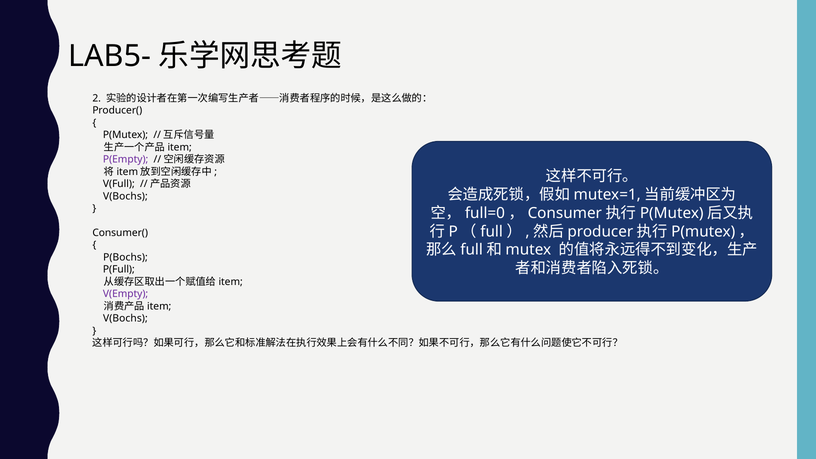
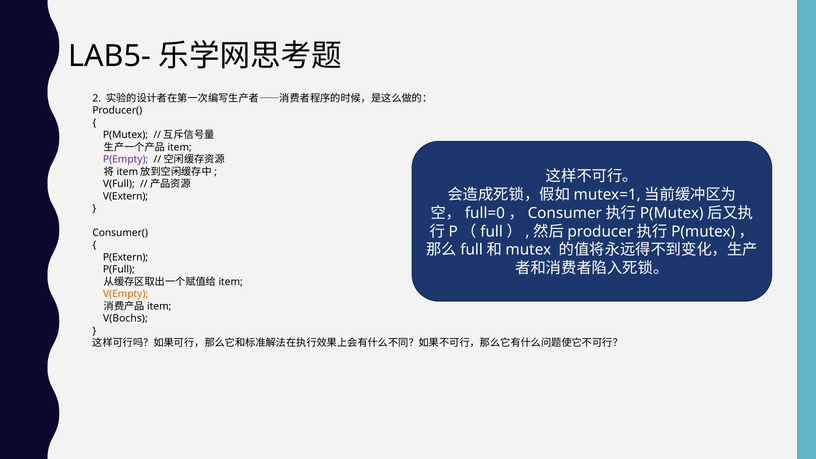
V(Bochs at (125, 196): V(Bochs -> V(Extern
P(Bochs: P(Bochs -> P(Extern
V(Empty colour: purple -> orange
